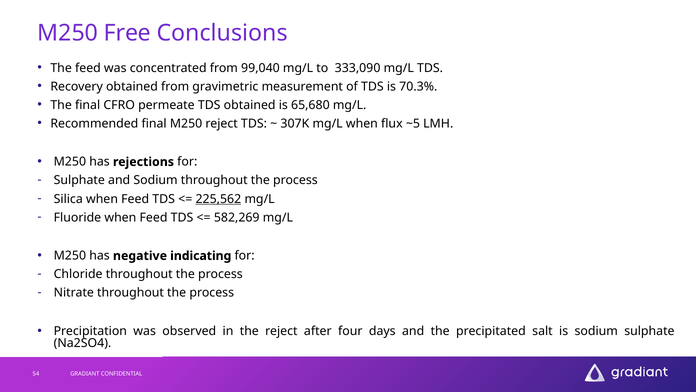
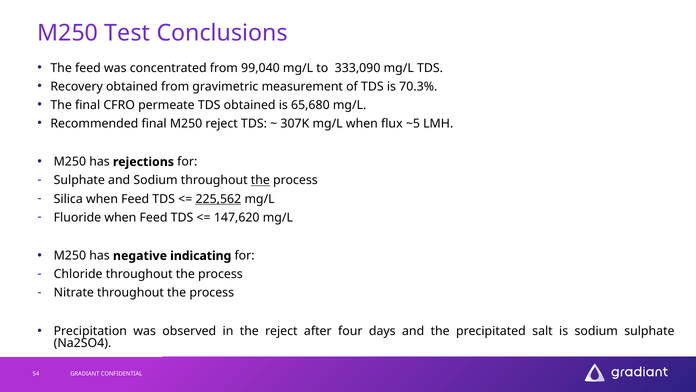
Free: Free -> Test
the at (260, 180) underline: none -> present
582,269: 582,269 -> 147,620
